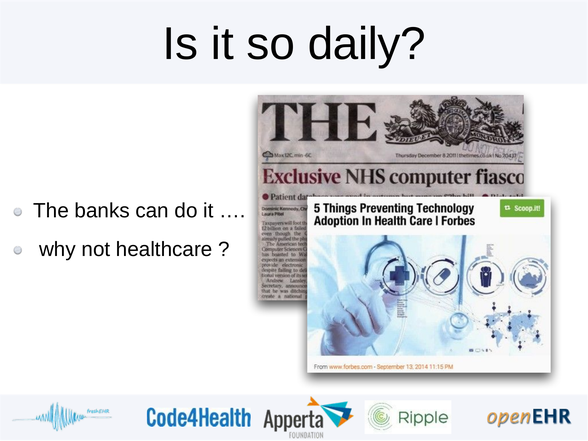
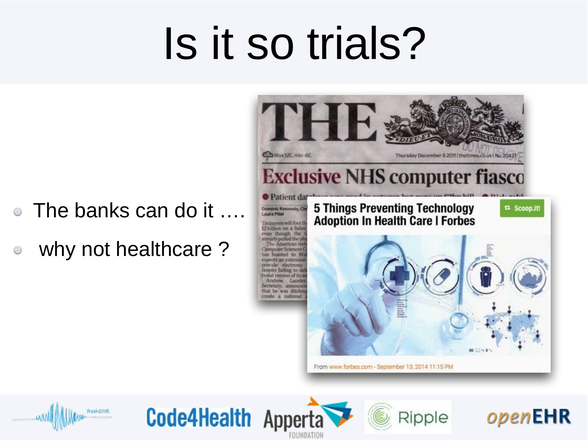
daily: daily -> trials
